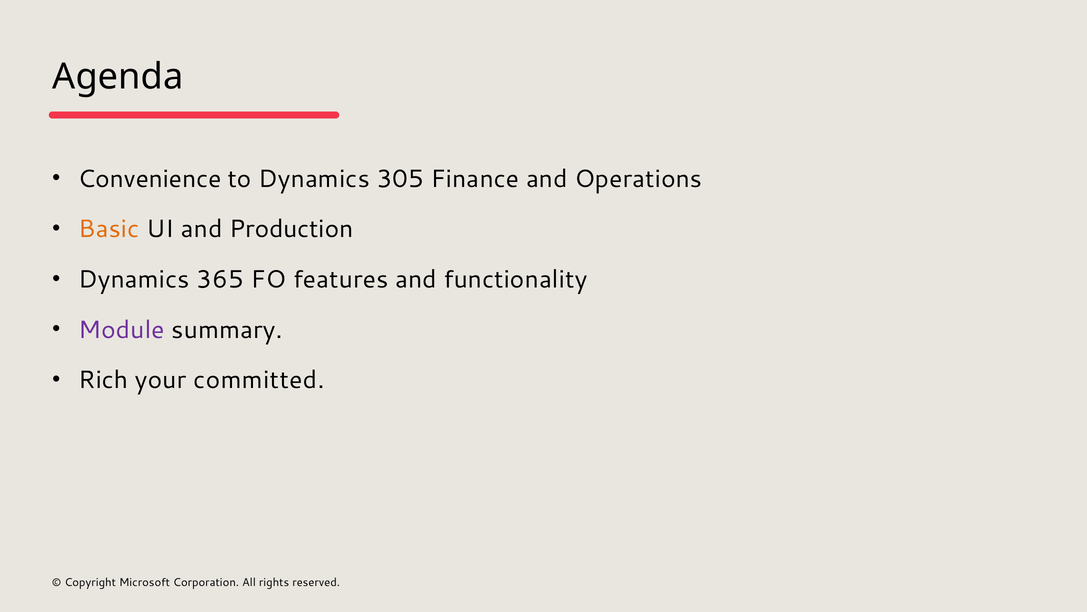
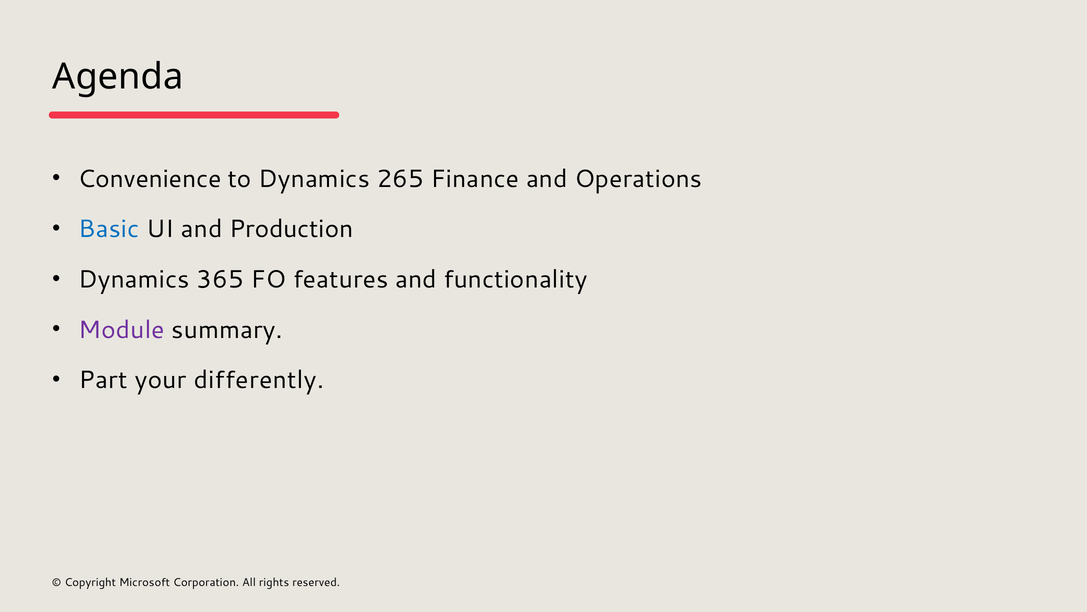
305: 305 -> 265
Basic colour: orange -> blue
Rich: Rich -> Part
committed: committed -> differently
